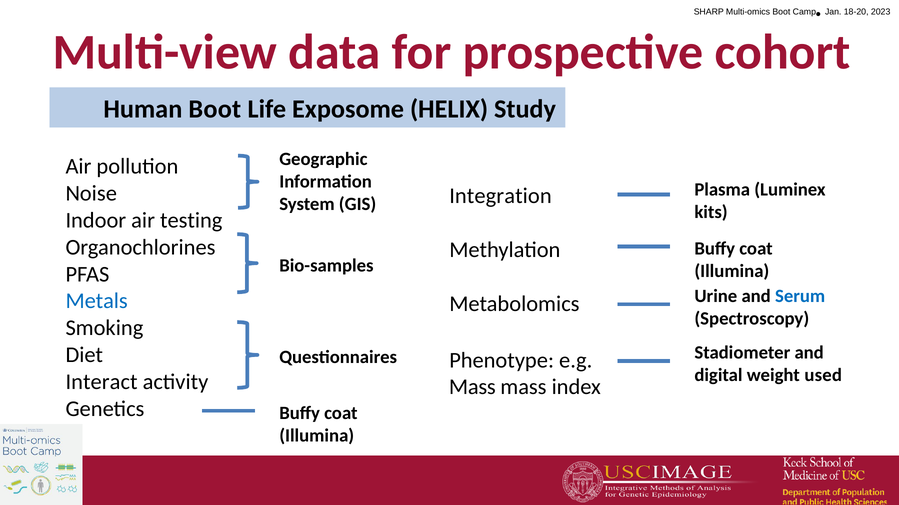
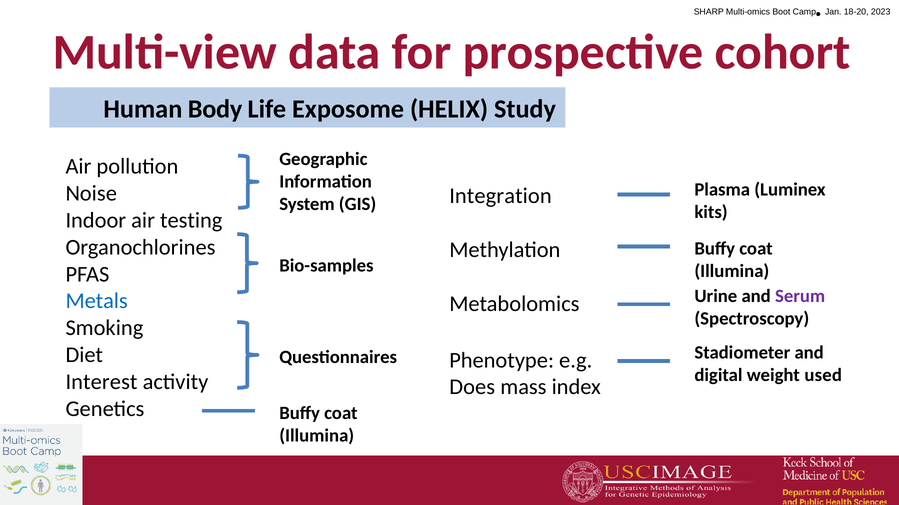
Human Boot: Boot -> Body
Serum colour: blue -> purple
Interact: Interact -> Interest
Mass at (472, 388): Mass -> Does
